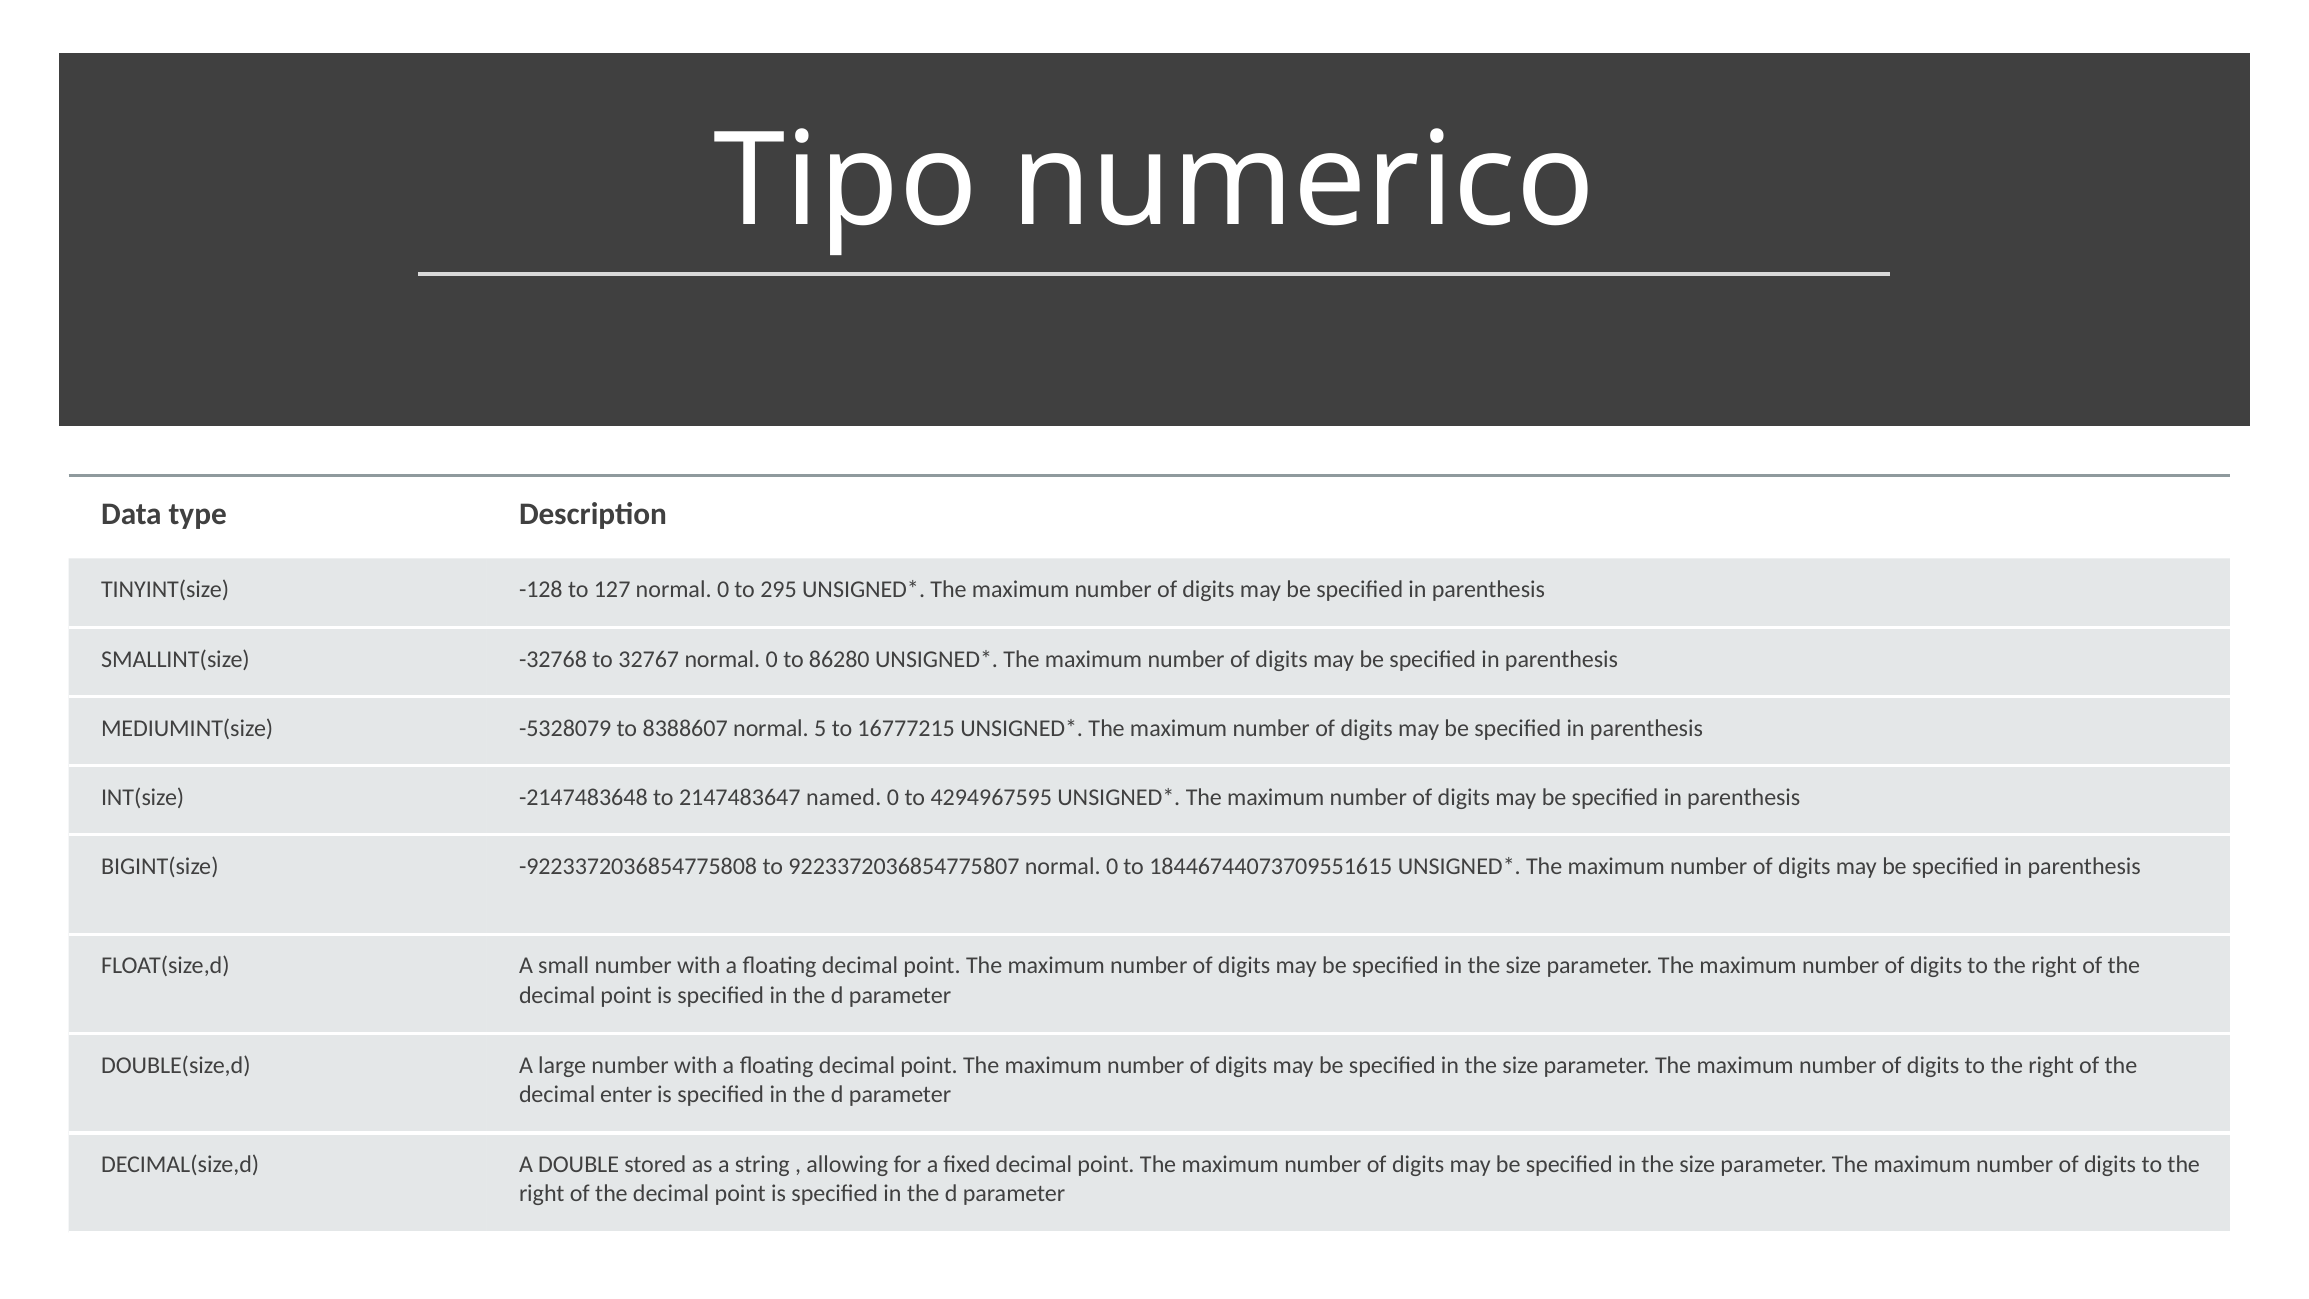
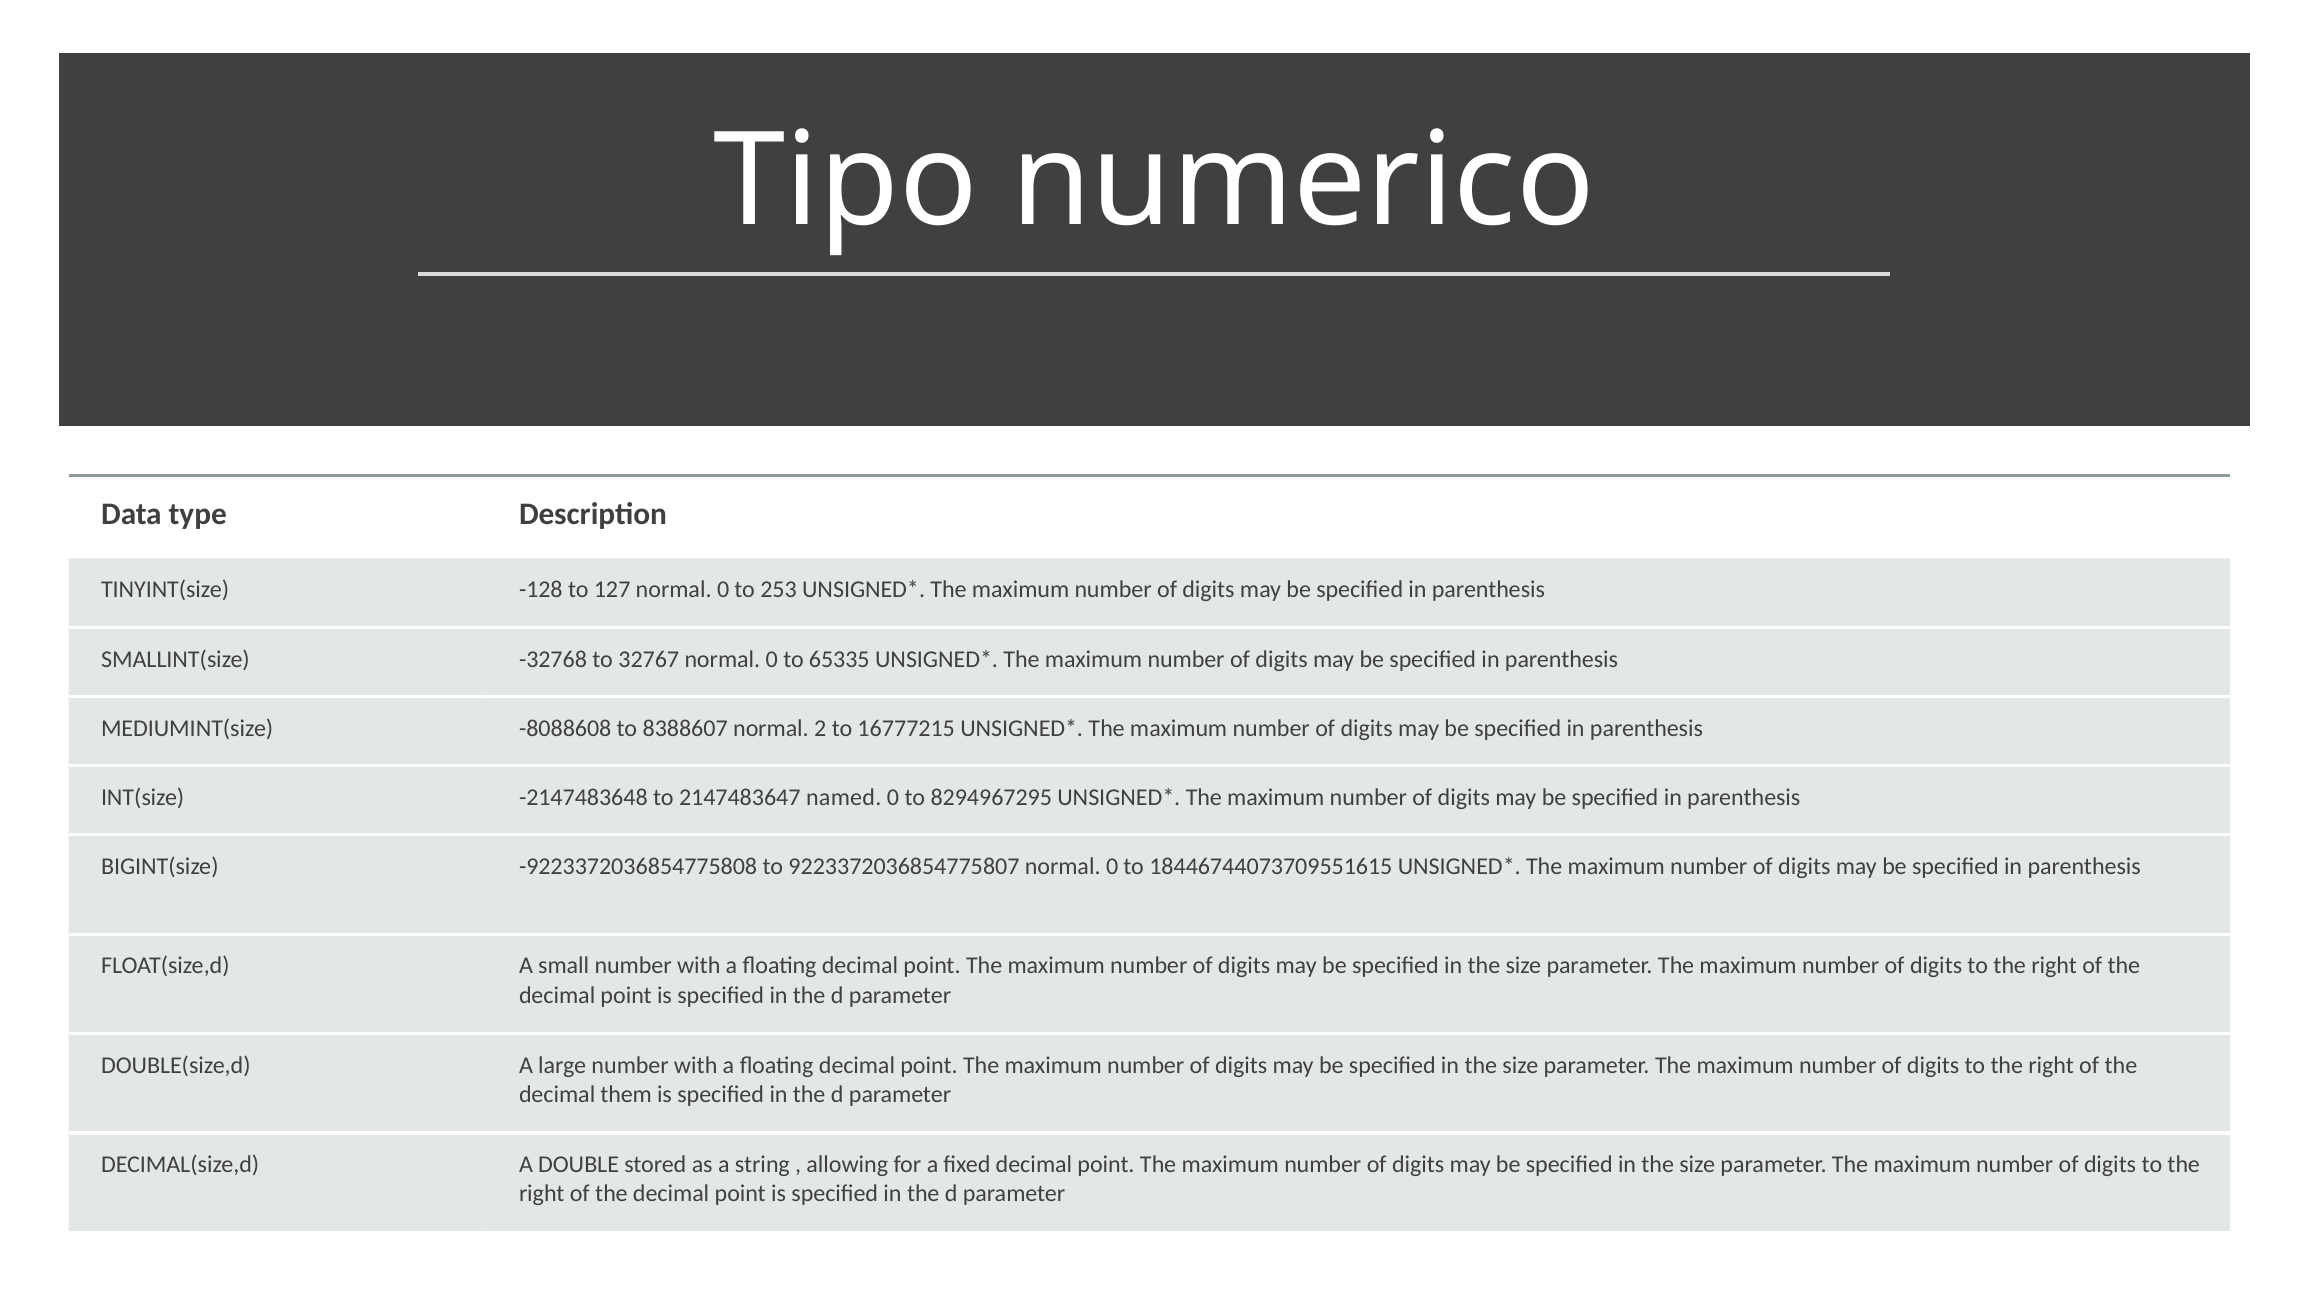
295: 295 -> 253
86280: 86280 -> 65335
-5328079: -5328079 -> -8088608
5: 5 -> 2
4294967595: 4294967595 -> 8294967295
enter: enter -> them
